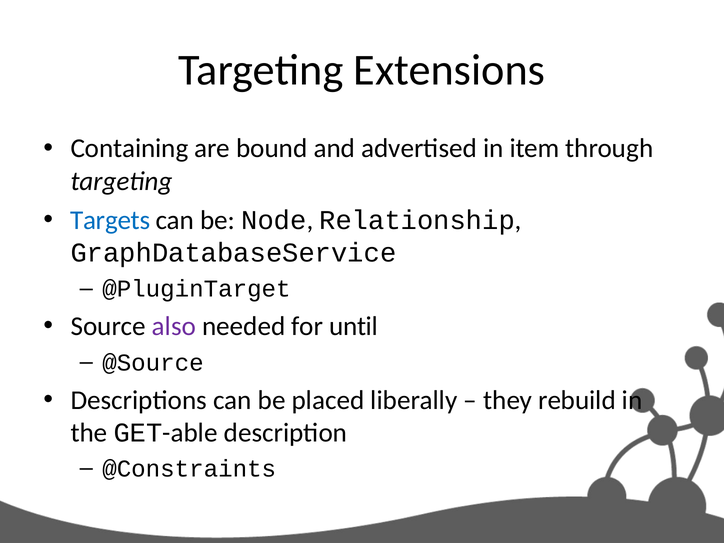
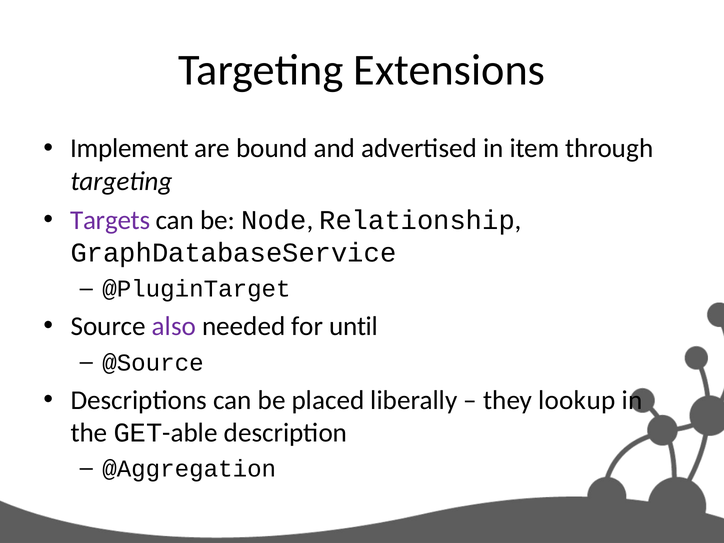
Containing: Containing -> Implement
Targets colour: blue -> purple
rebuild: rebuild -> lookup
@Constraints: @Constraints -> @Aggregation
